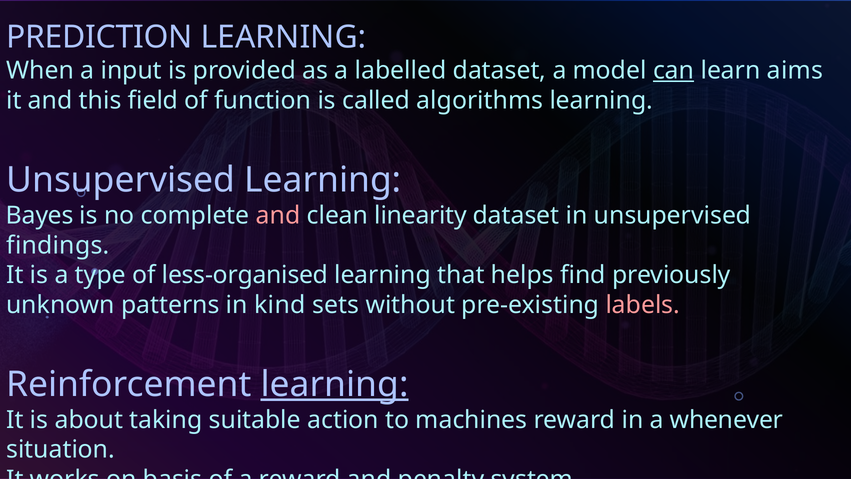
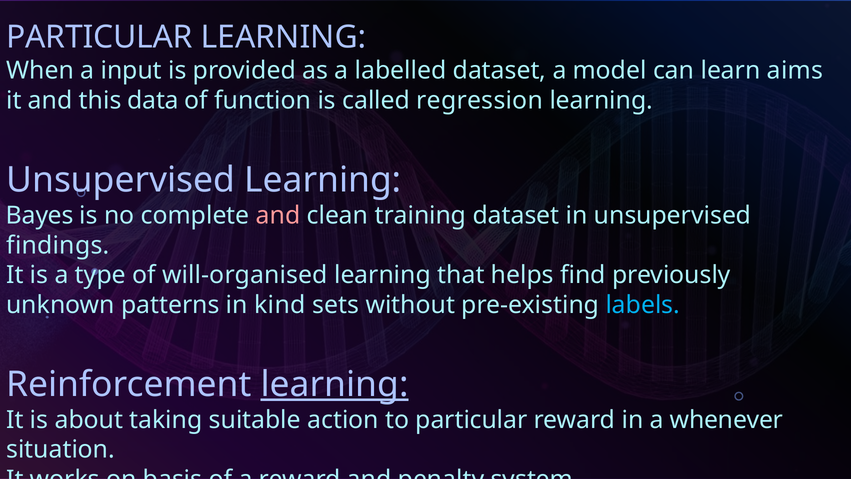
PREDICTION at (99, 37): PREDICTION -> PARTICULAR
can underline: present -> none
field: field -> data
algorithms: algorithms -> regression
linearity: linearity -> training
less-organised: less-organised -> will-organised
labels colour: pink -> light blue
to machines: machines -> particular
